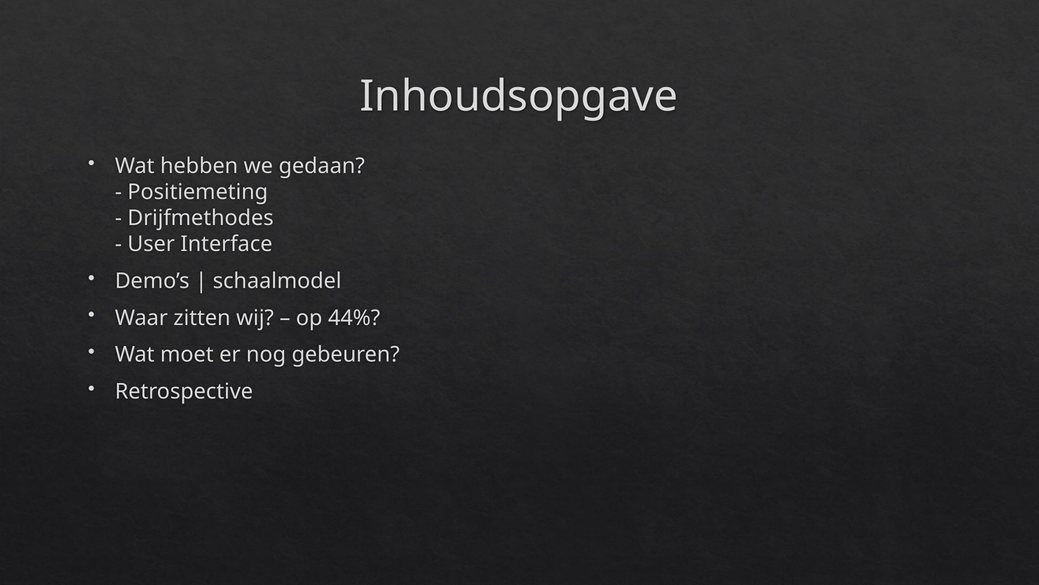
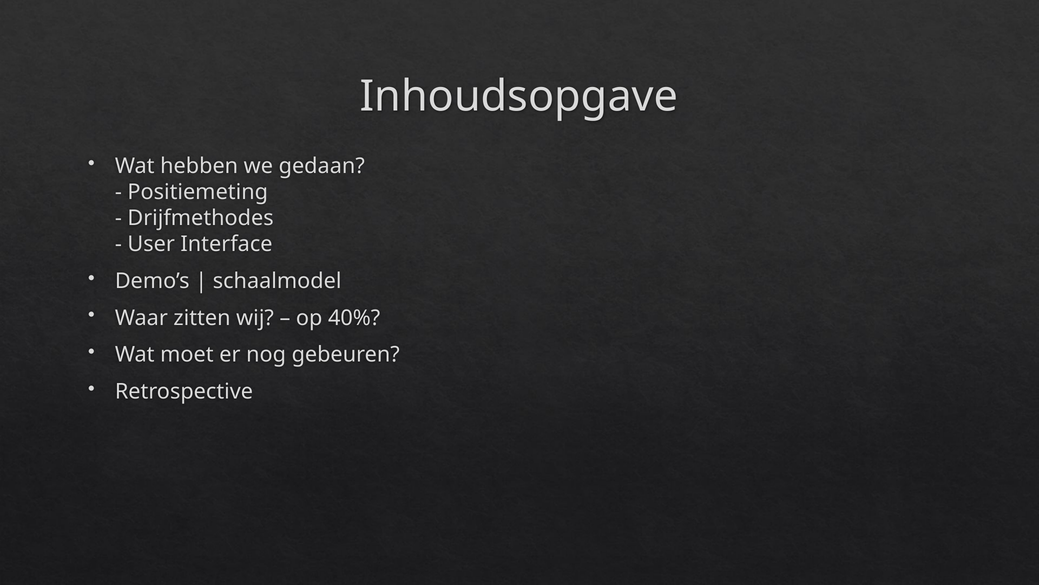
44%: 44% -> 40%
